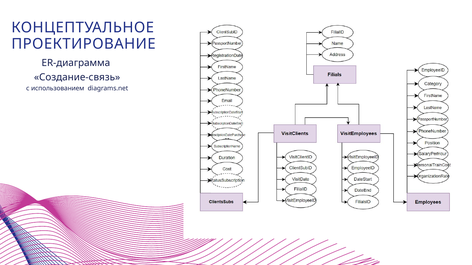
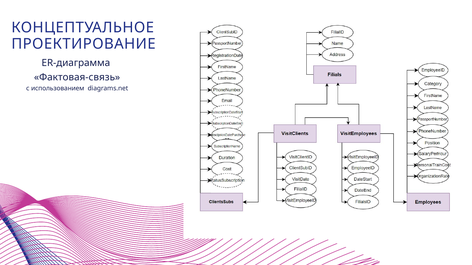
Создание-связь: Создание-связь -> Фактовая-связь
